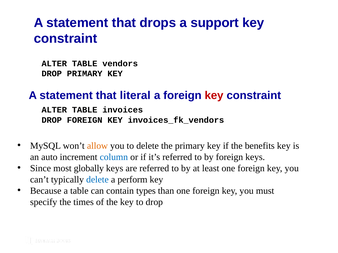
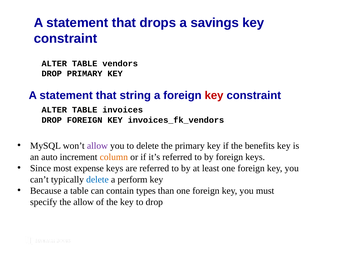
support: support -> savings
literal: literal -> string
allow at (97, 146) colour: orange -> purple
column colour: blue -> orange
globally: globally -> expense
the times: times -> allow
